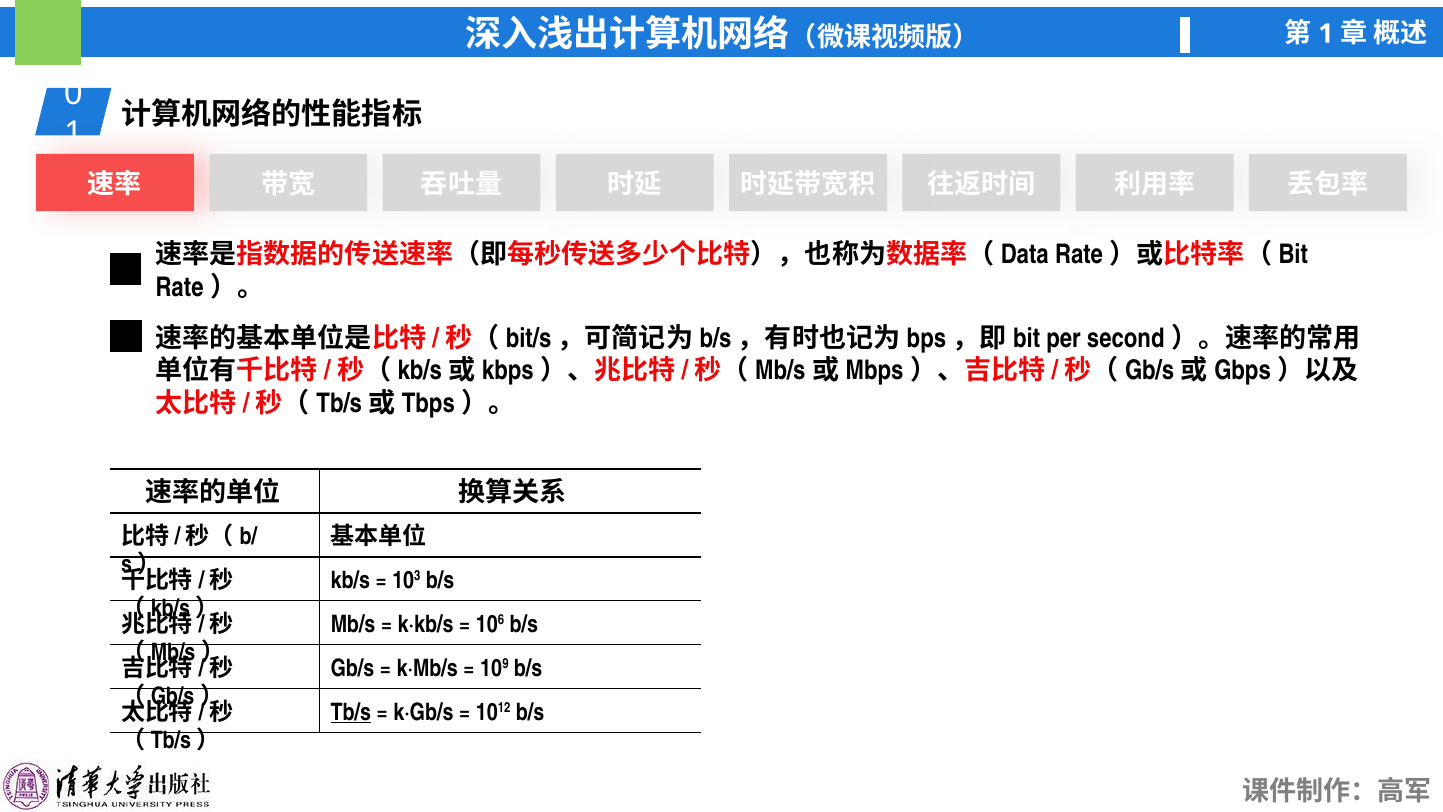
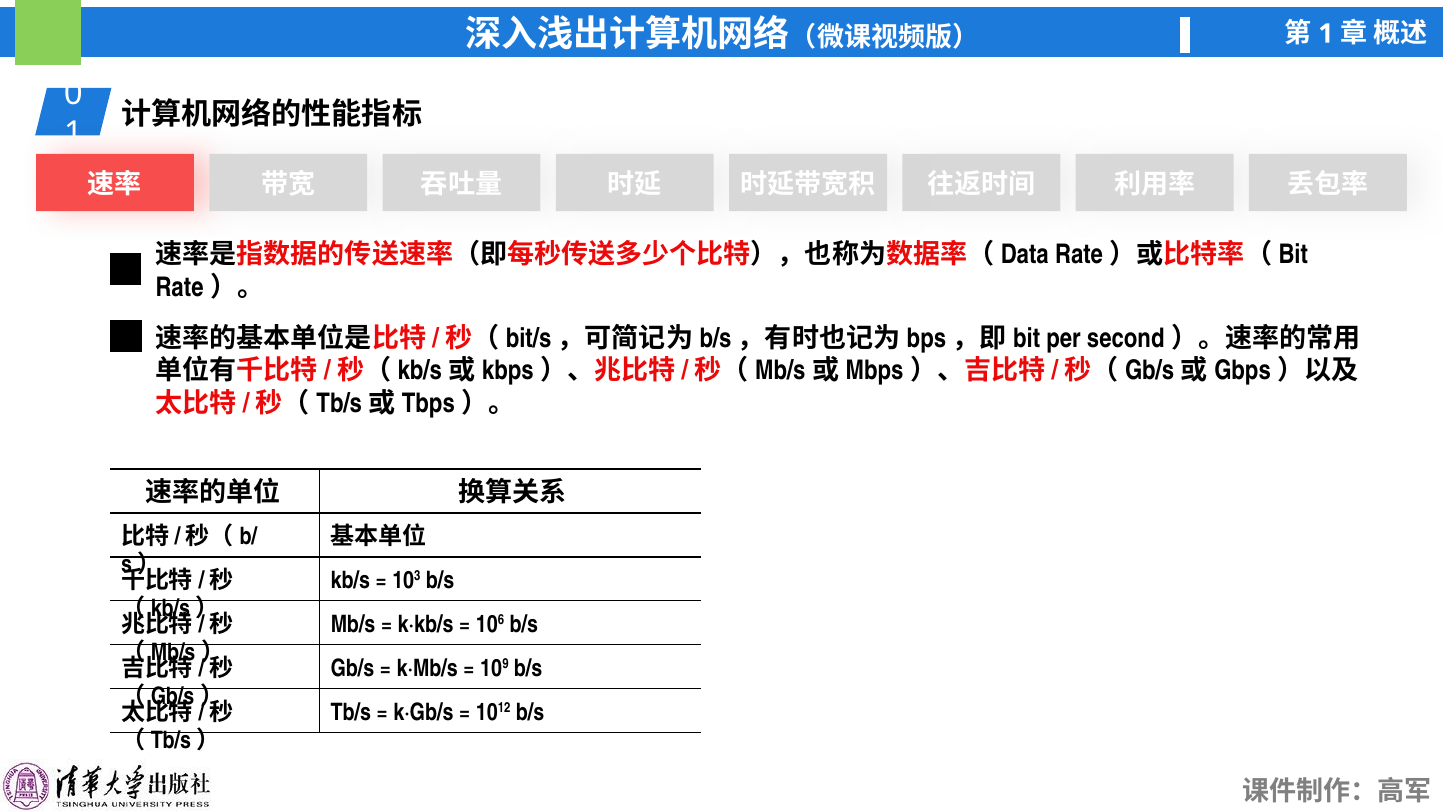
Tb/s underline: present -> none
